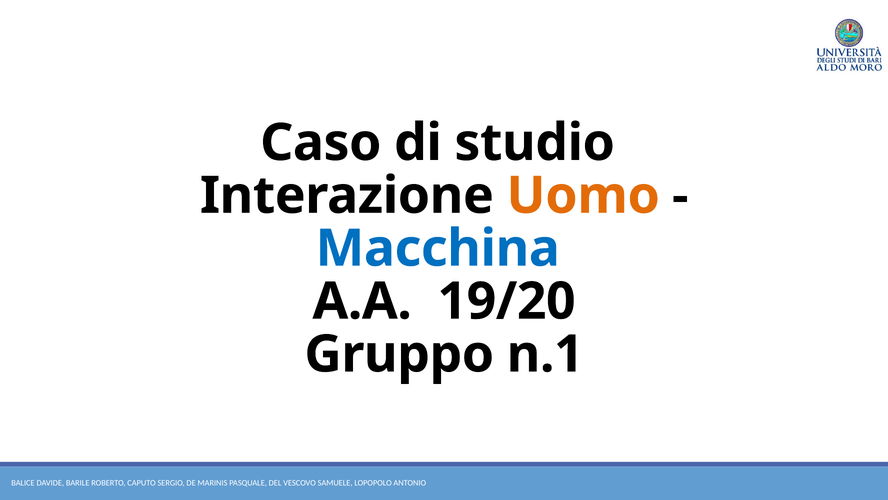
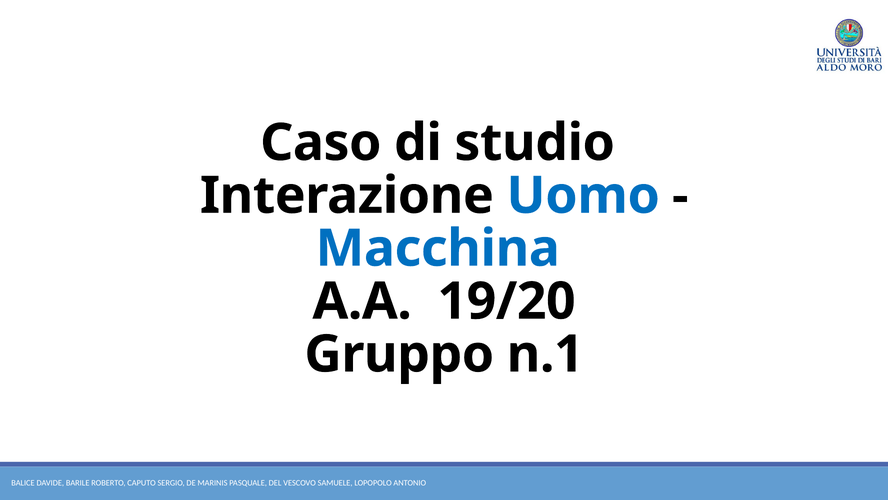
Uomo colour: orange -> blue
